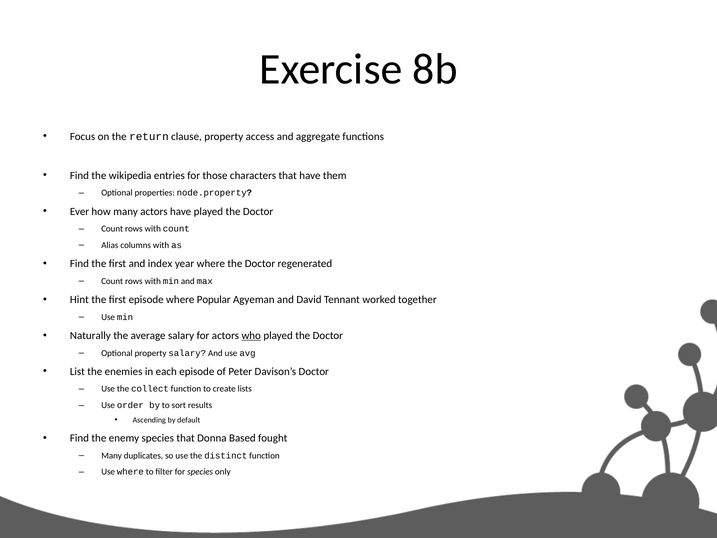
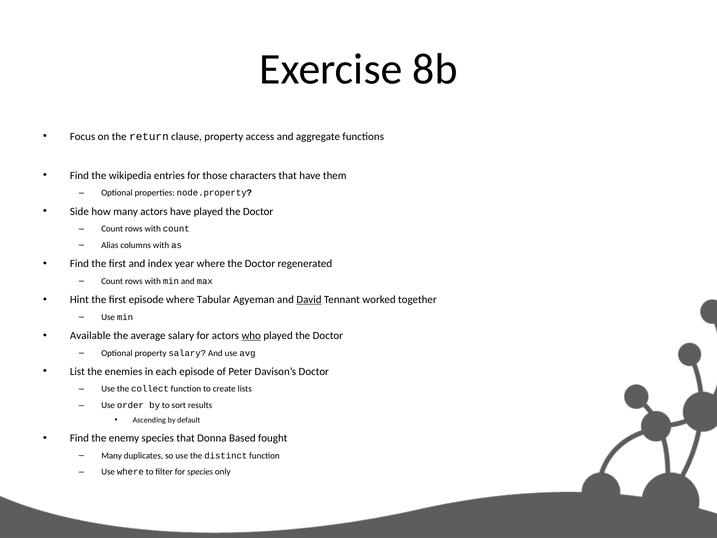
Ever: Ever -> Side
Popular: Popular -> Tabular
David underline: none -> present
Naturally: Naturally -> Available
